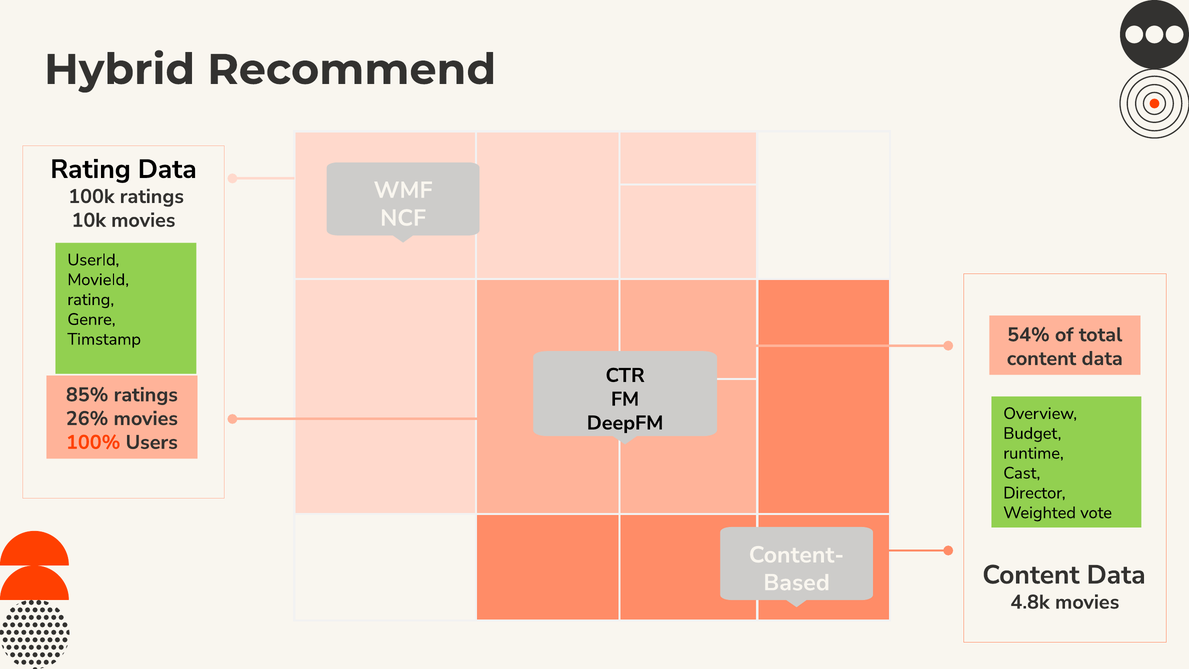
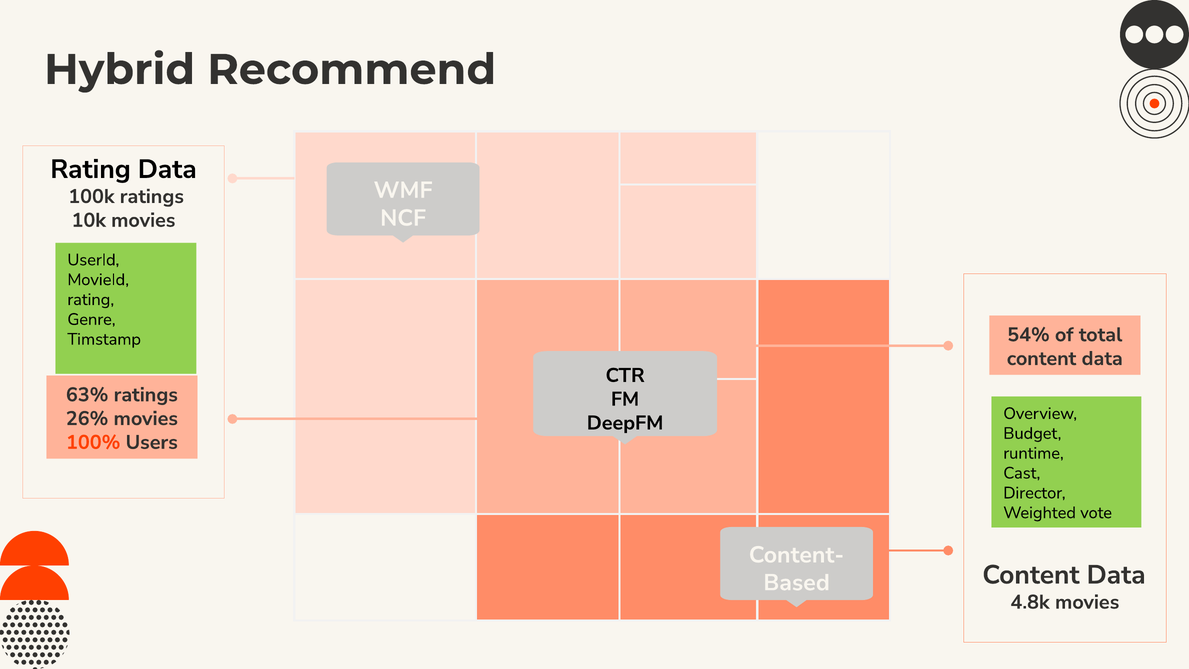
85%: 85% -> 63%
